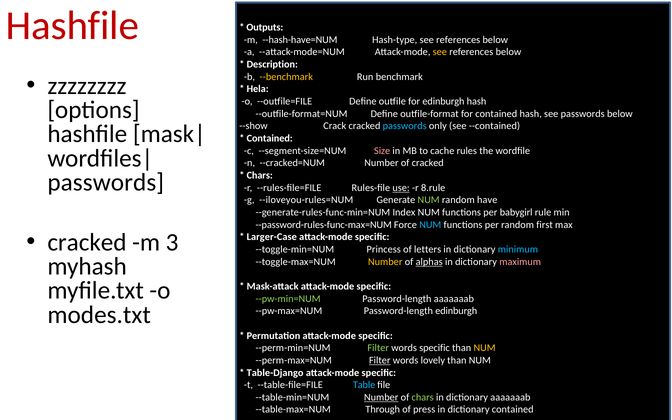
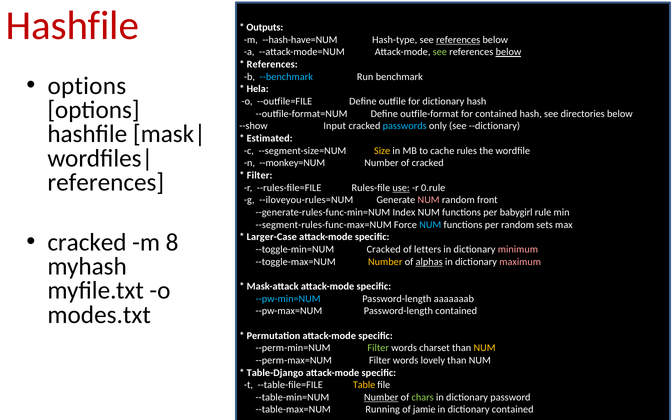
references at (458, 40) underline: none -> present
see at (440, 52) colour: yellow -> light green
below at (508, 52) underline: none -> present
Description at (272, 64): Description -> References
zzzzzzzz at (87, 86): zzzzzzzz -> options
--benchmark colour: yellow -> light blue
for edinburgh: edinburgh -> dictionary
see passwords: passwords -> directories
Crack: Crack -> Input
--contained: --contained -> --dictionary
Contained at (270, 138): Contained -> Estimated
Size colour: pink -> yellow
--cracked=NUM: --cracked=NUM -> --monkey=NUM
Chars at (260, 175): Chars -> Filter
passwords at (106, 183): passwords -> references
8.rule: 8.rule -> 0.rule
NUM at (429, 200) colour: light green -> pink
have: have -> front
--password-rules-func-max=NUM: --password-rules-func-max=NUM -> --segment-rules-func-max=NUM
first: first -> sets
3: 3 -> 8
--toggle-min=NUM Princess: Princess -> Cracked
minimum colour: light blue -> pink
--pw-min=NUM colour: light green -> light blue
Password-length edinburgh: edinburgh -> contained
words specific: specific -> charset
Filter at (380, 360) underline: present -> none
Table colour: light blue -> yellow
dictionary aaaaaaab: aaaaaaab -> password
Through: Through -> Running
press: press -> jamie
